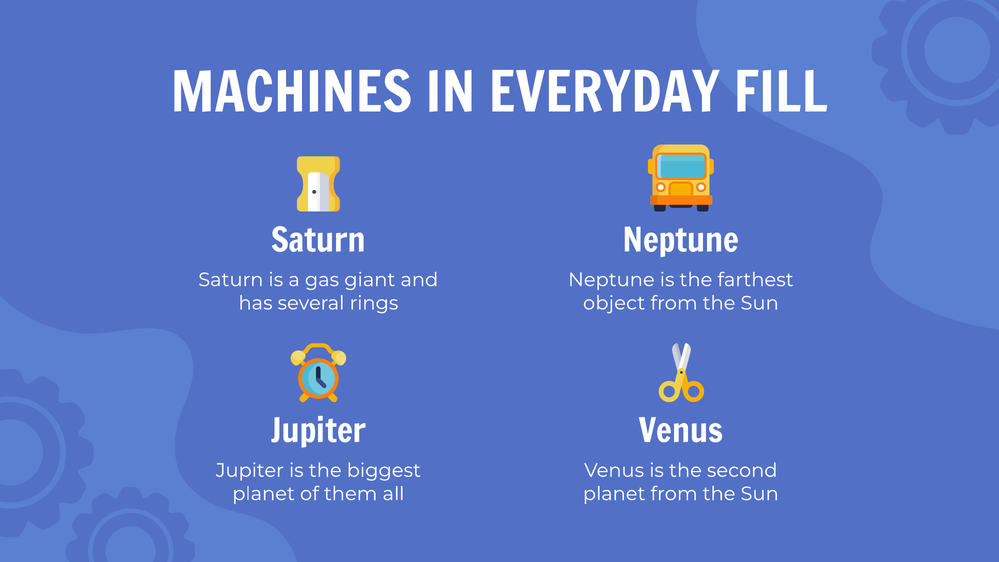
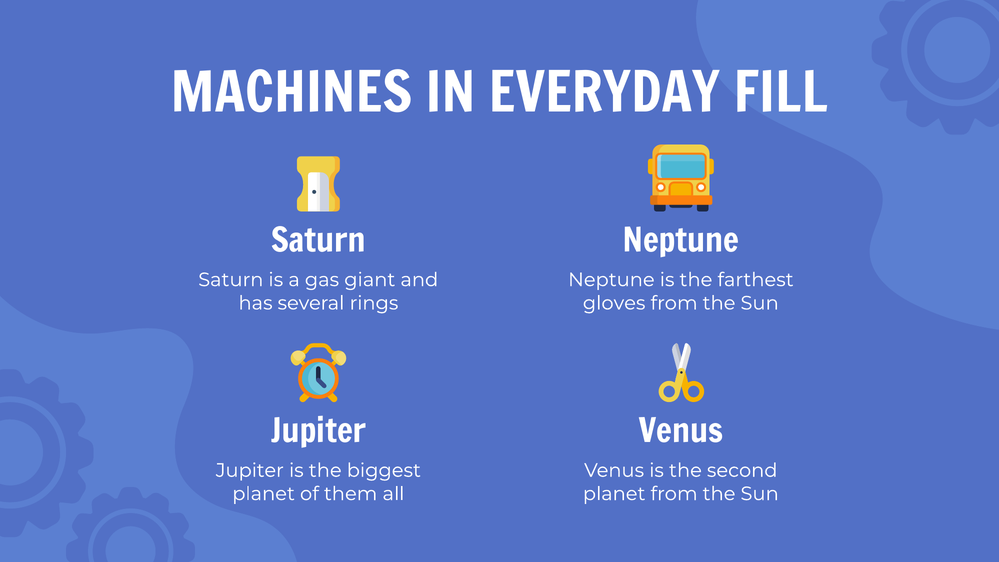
object: object -> gloves
